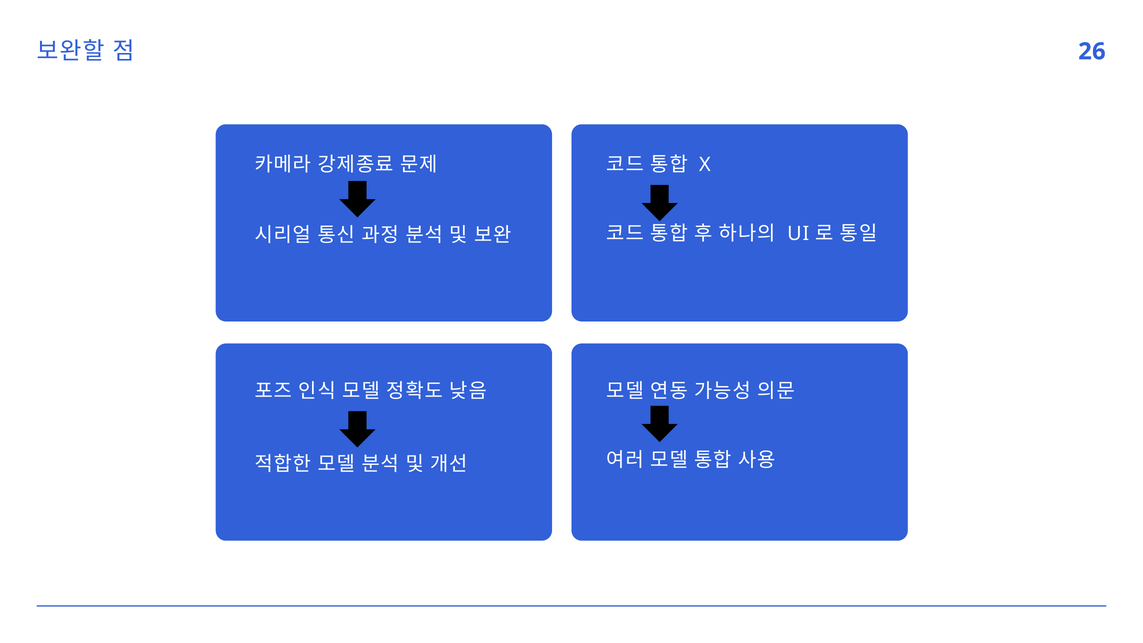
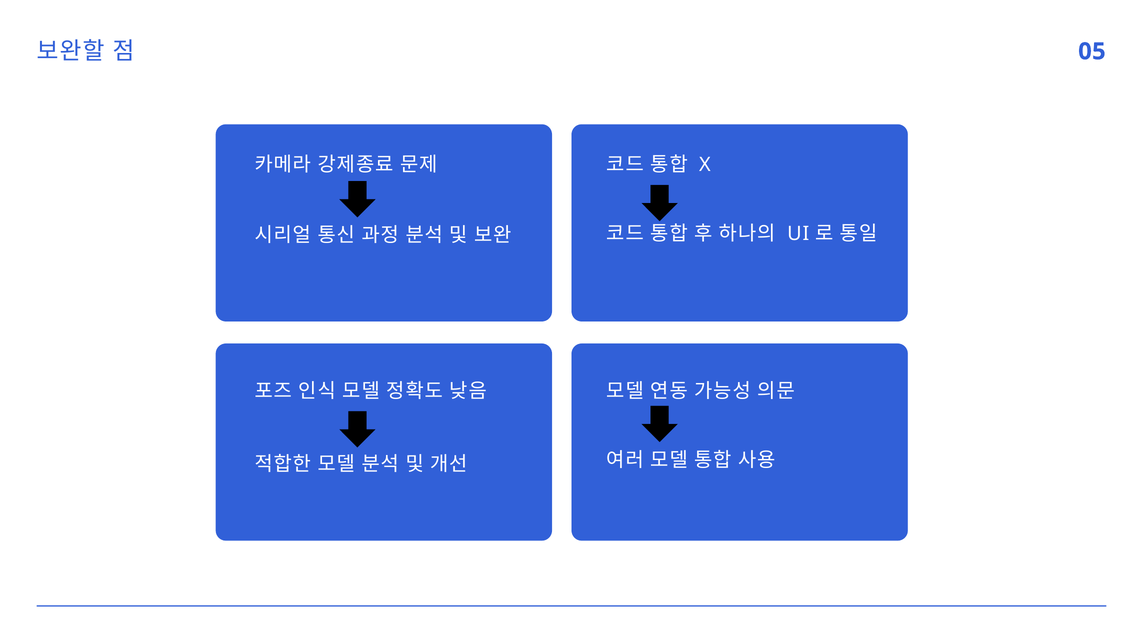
26: 26 -> 05
